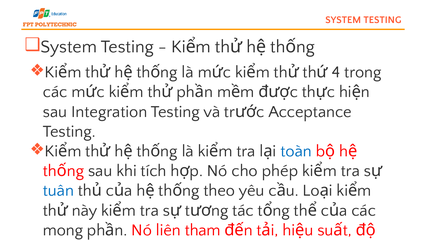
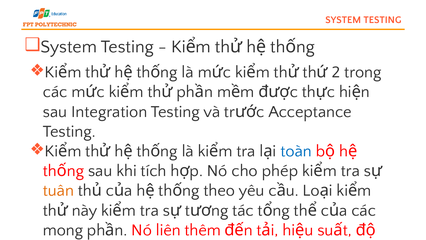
4: 4 -> 2
tuân colour: blue -> orange
tham: tham -> thêm
